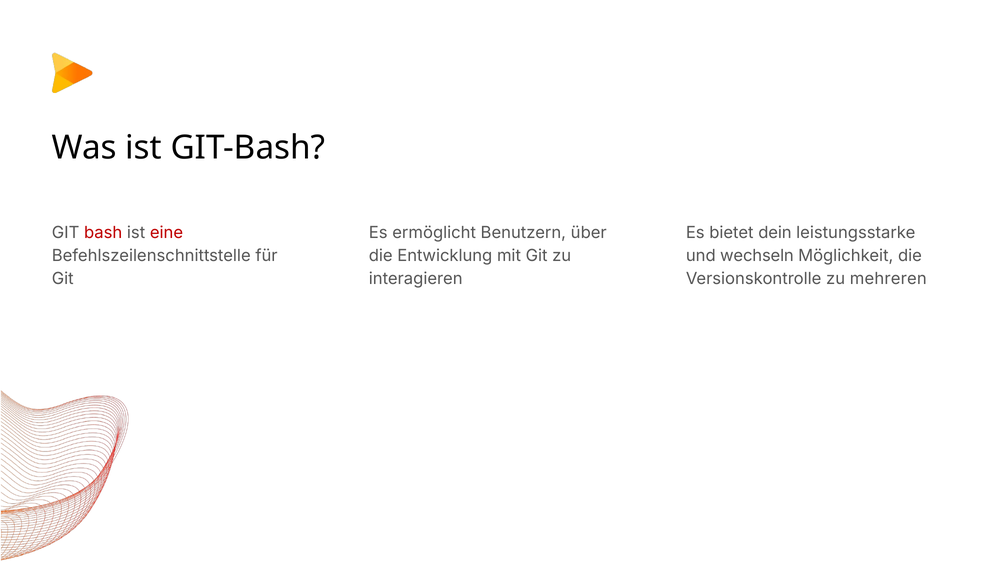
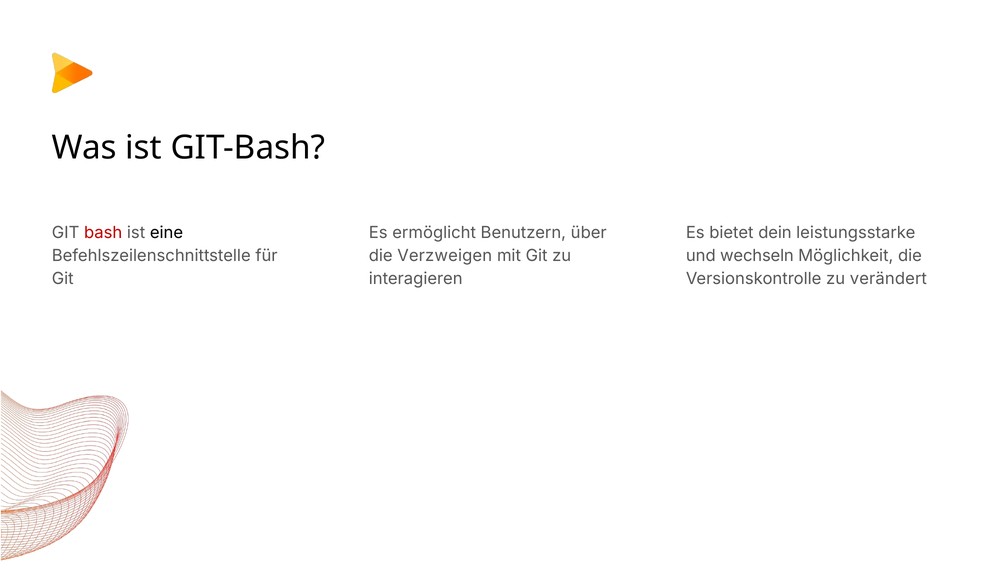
eine colour: red -> black
Entwicklung: Entwicklung -> Verzweigen
mehreren: mehreren -> verändert
